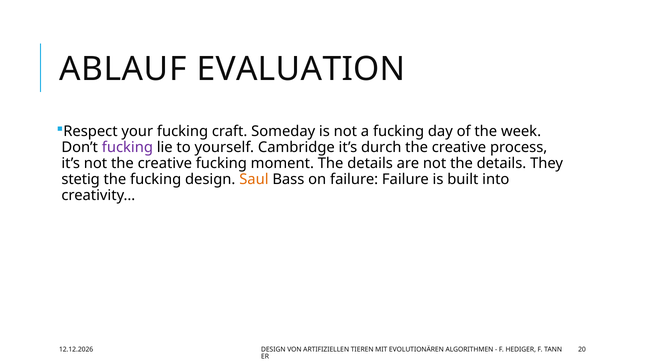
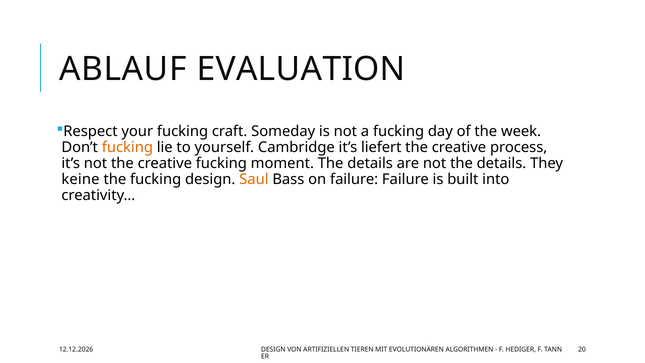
fucking at (127, 147) colour: purple -> orange
durch: durch -> liefert
stetig: stetig -> keine
